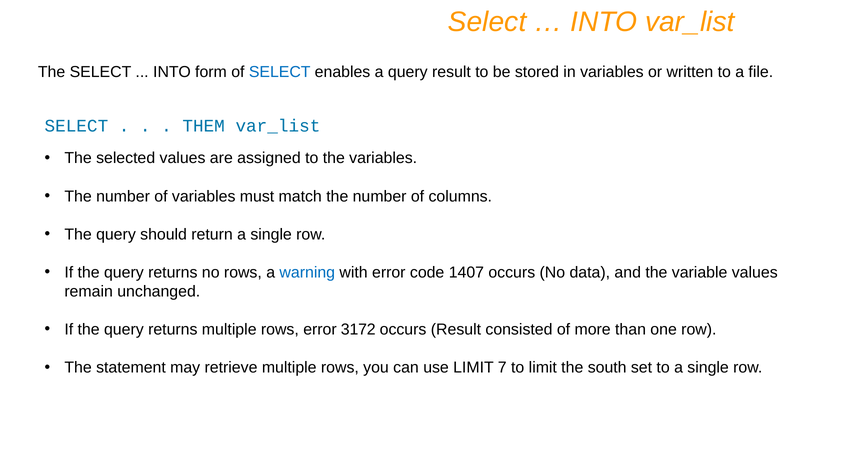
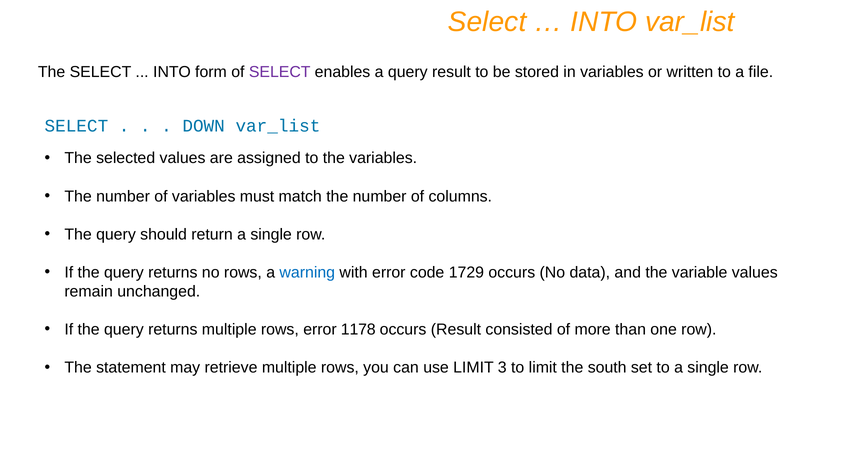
SELECT at (280, 72) colour: blue -> purple
THEM: THEM -> DOWN
1407: 1407 -> 1729
3172: 3172 -> 1178
7: 7 -> 3
